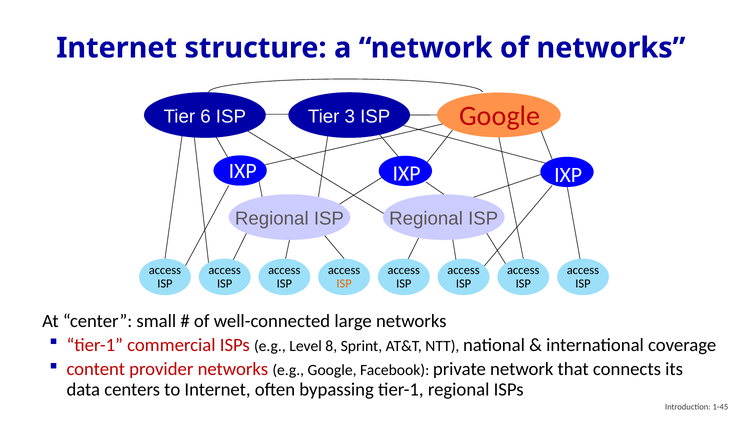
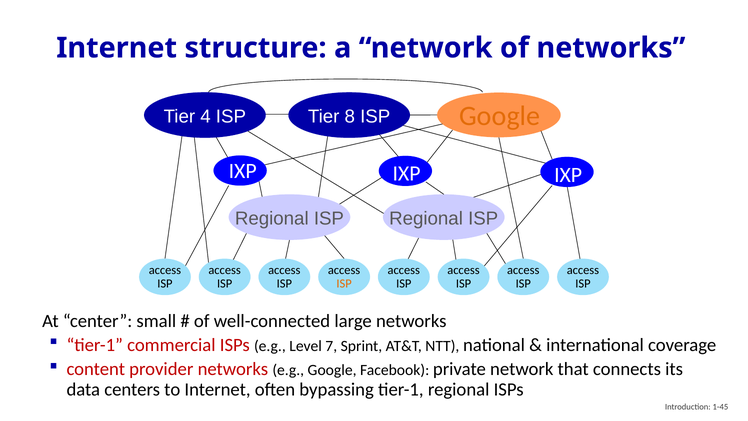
Google at (500, 116) colour: red -> orange
6: 6 -> 4
3: 3 -> 8
8: 8 -> 7
